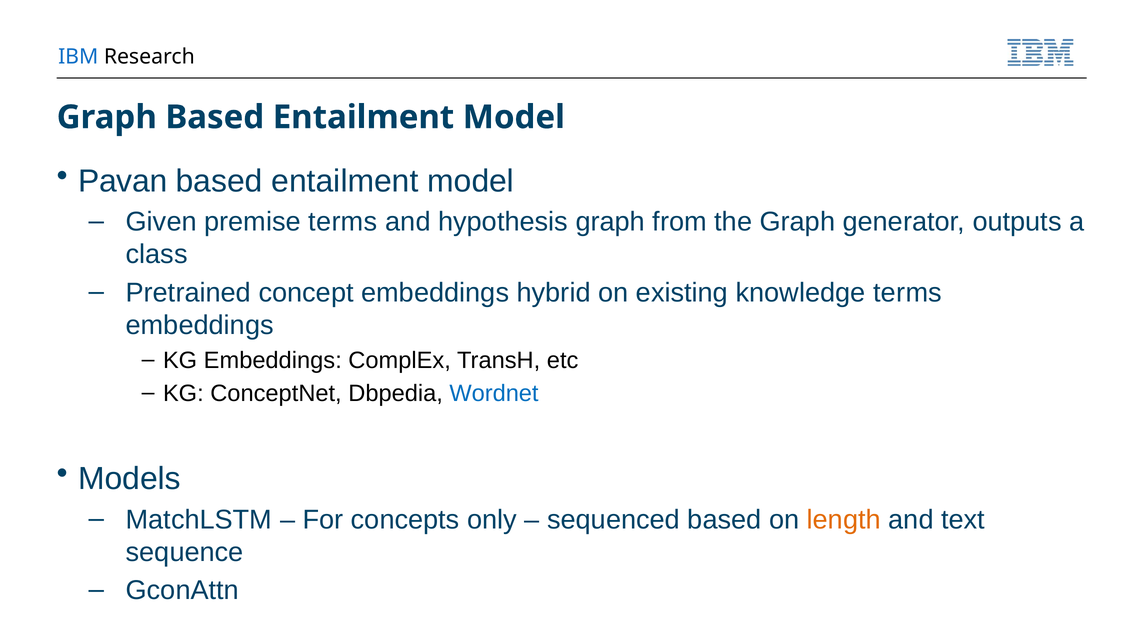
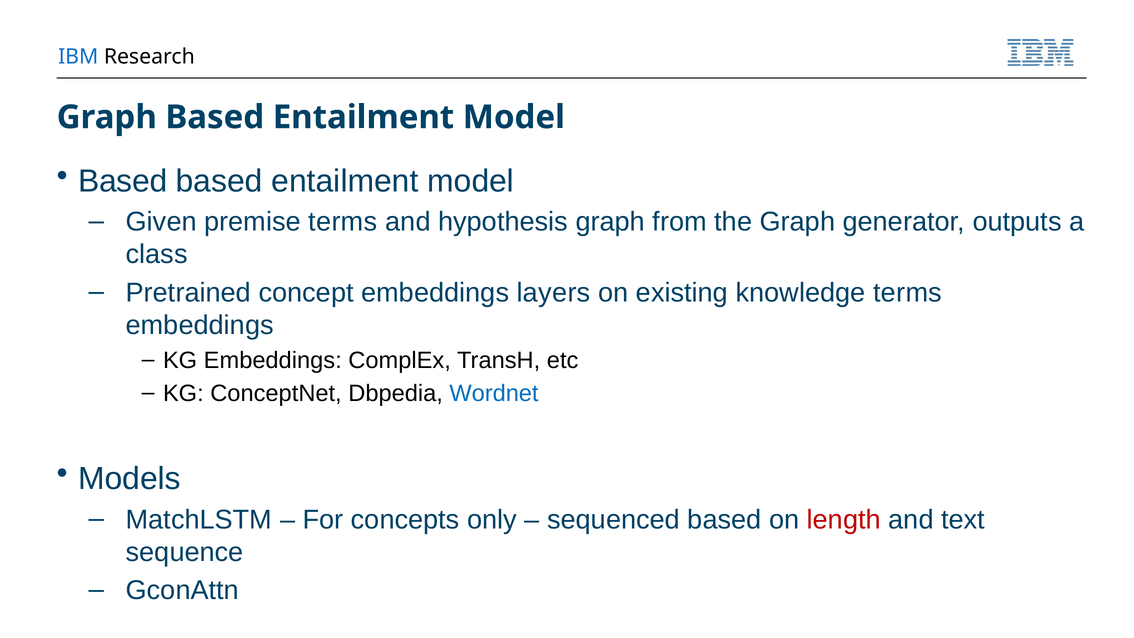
Pavan at (123, 181): Pavan -> Based
hybrid: hybrid -> layers
length colour: orange -> red
